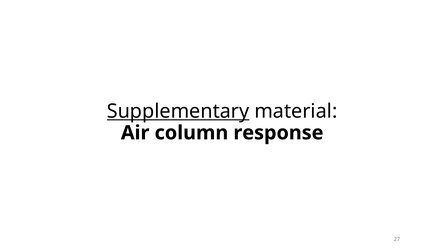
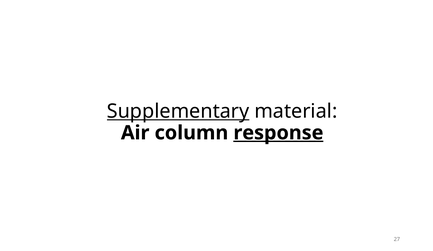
response underline: none -> present
